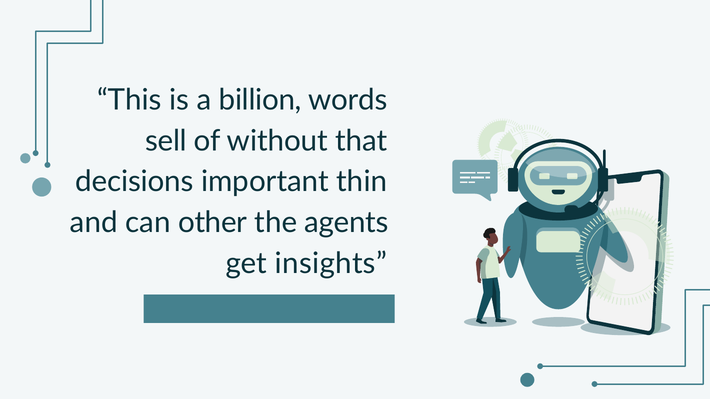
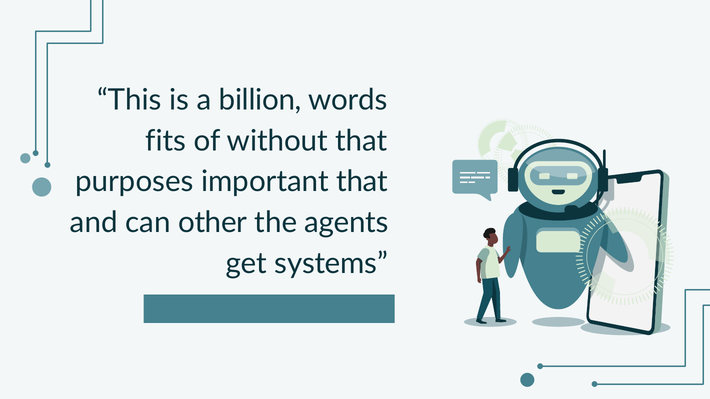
sell: sell -> fits
decisions: decisions -> purposes
important thin: thin -> that
insights: insights -> systems
